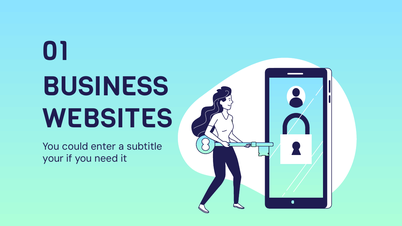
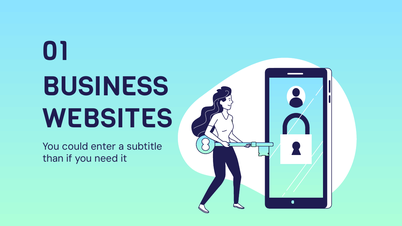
your: your -> than
